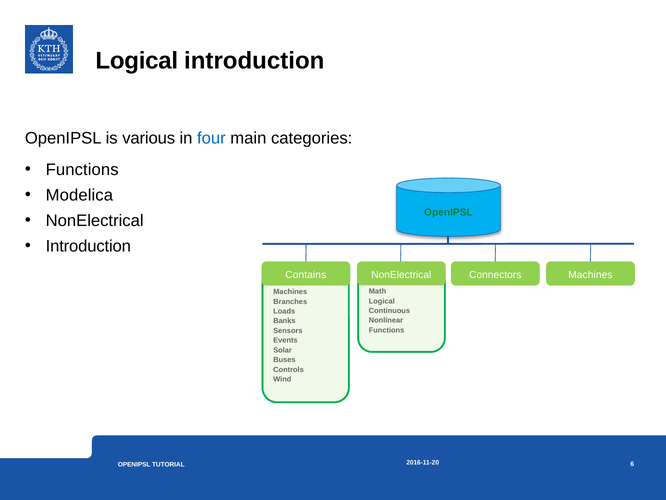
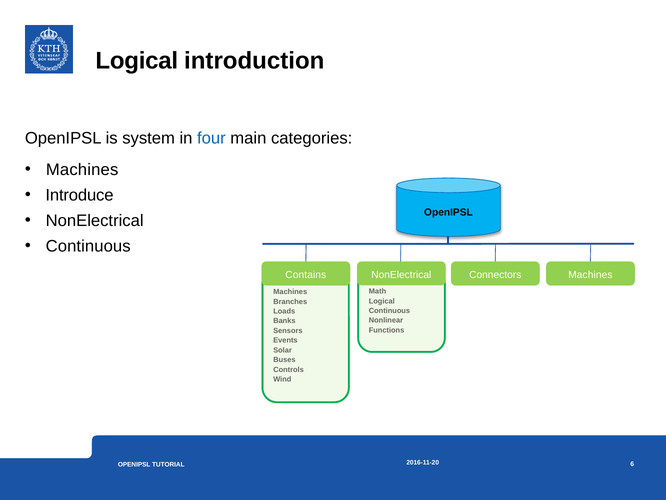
various: various -> system
Functions at (82, 169): Functions -> Machines
Modelica: Modelica -> Introduce
OpenIPSL at (448, 212) colour: green -> black
Introduction at (88, 246): Introduction -> Continuous
